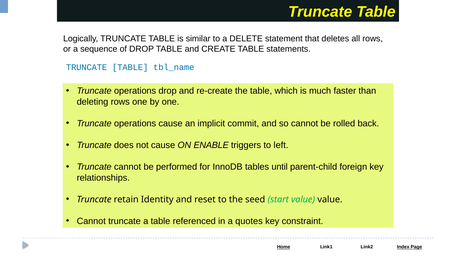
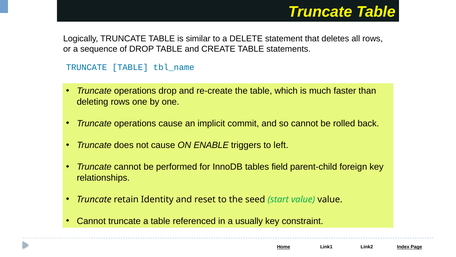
until: until -> field
quotes: quotes -> usually
